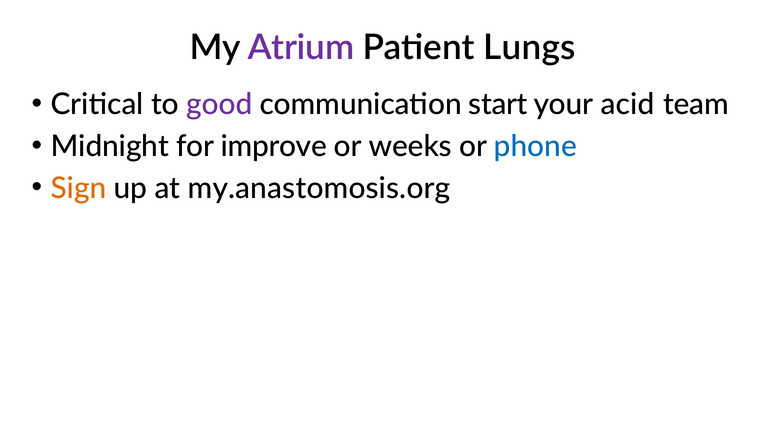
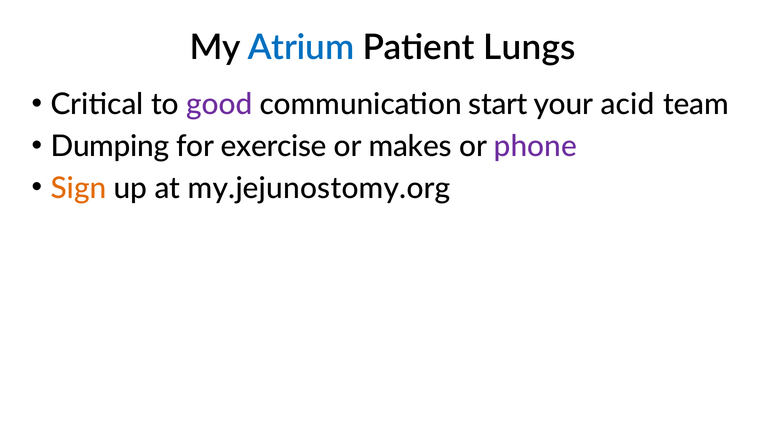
Atrium colour: purple -> blue
Midnight: Midnight -> Dumping
improve: improve -> exercise
weeks: weeks -> makes
phone colour: blue -> purple
my.anastomosis.org: my.anastomosis.org -> my.jejunostomy.org
